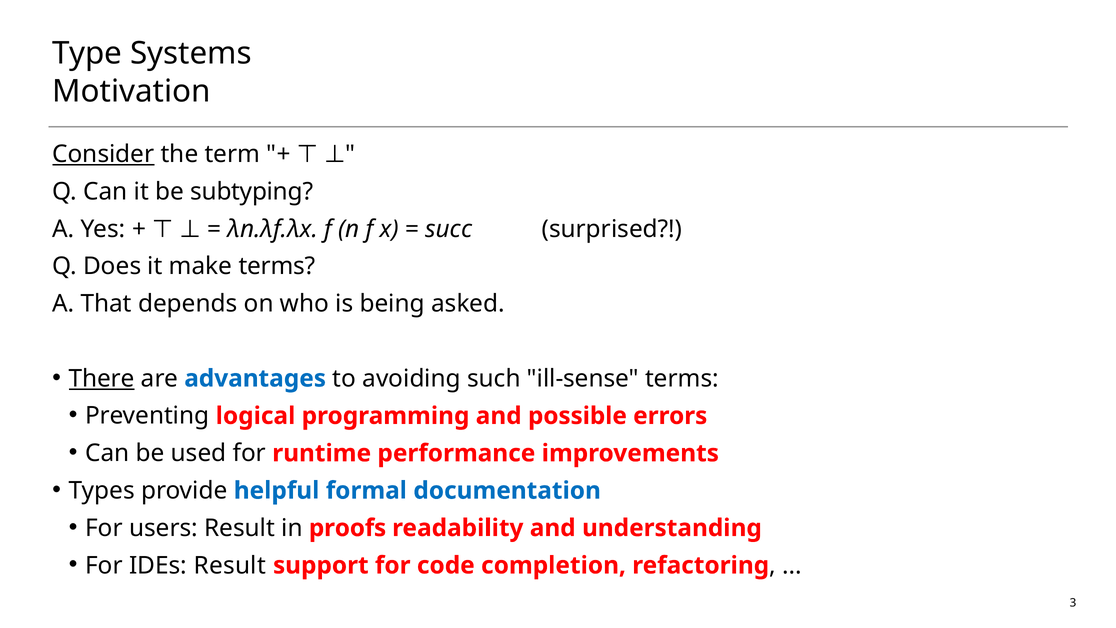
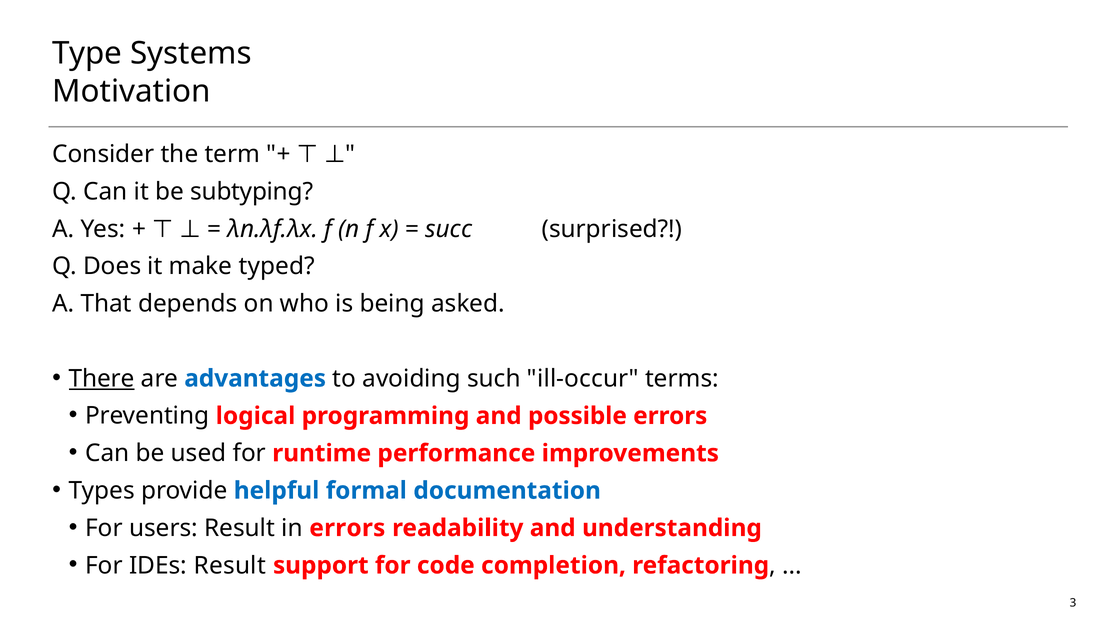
Consider underline: present -> none
make terms: terms -> typed
ill-sense: ill-sense -> ill-occur
in proofs: proofs -> errors
